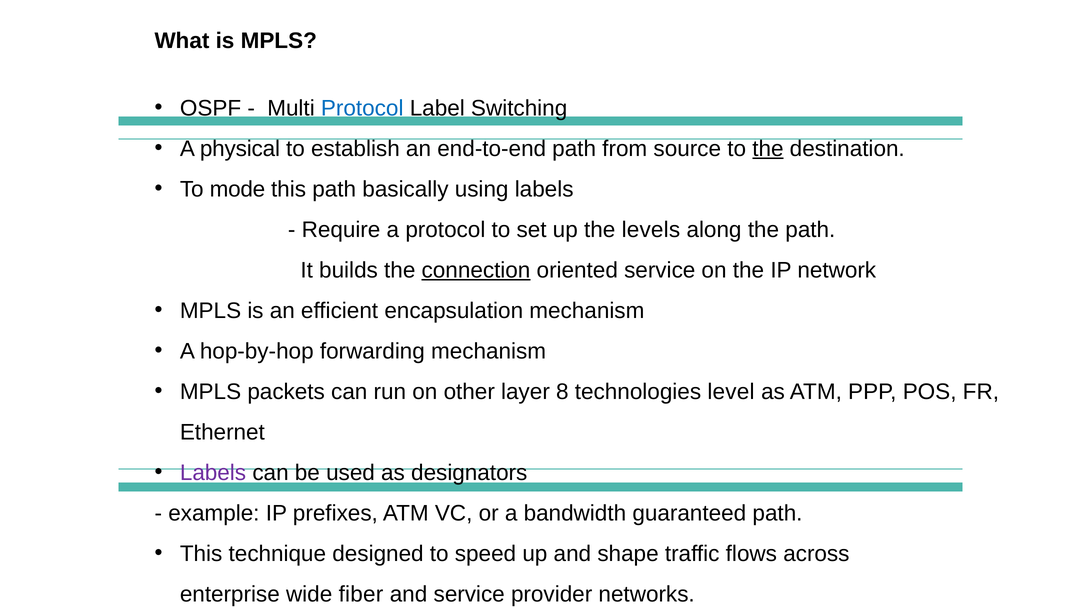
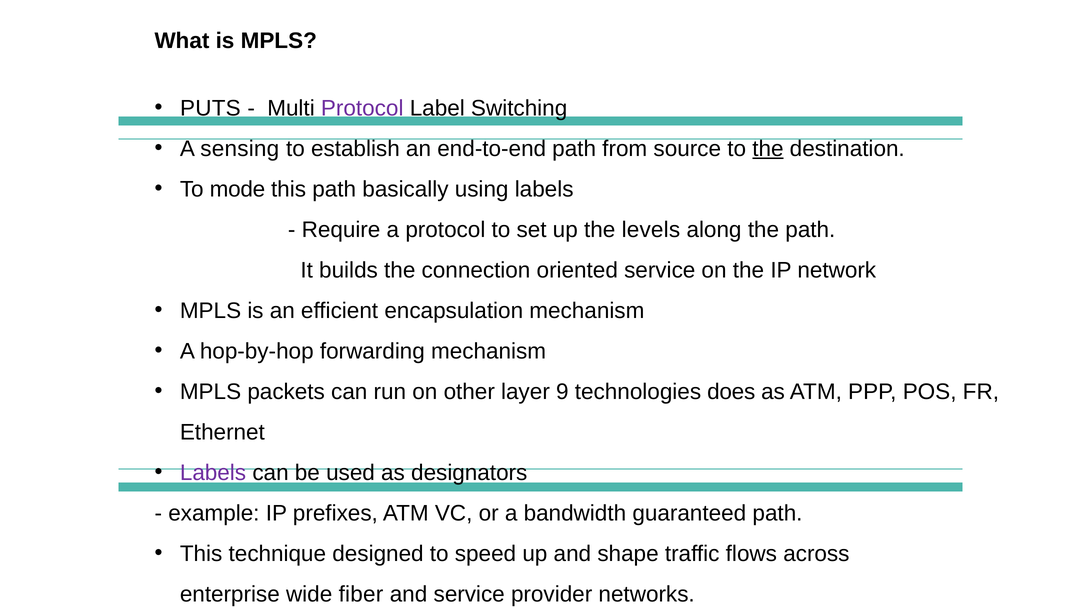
OSPF: OSPF -> PUTS
Protocol at (362, 108) colour: blue -> purple
physical: physical -> sensing
connection underline: present -> none
8: 8 -> 9
level: level -> does
